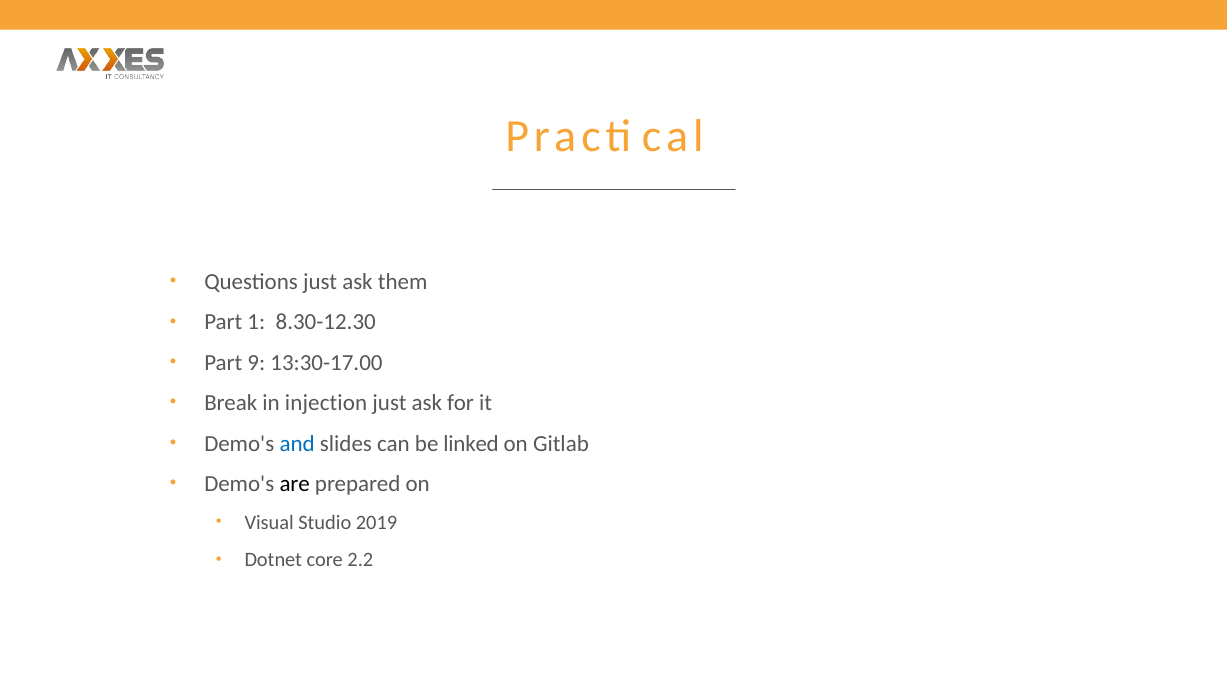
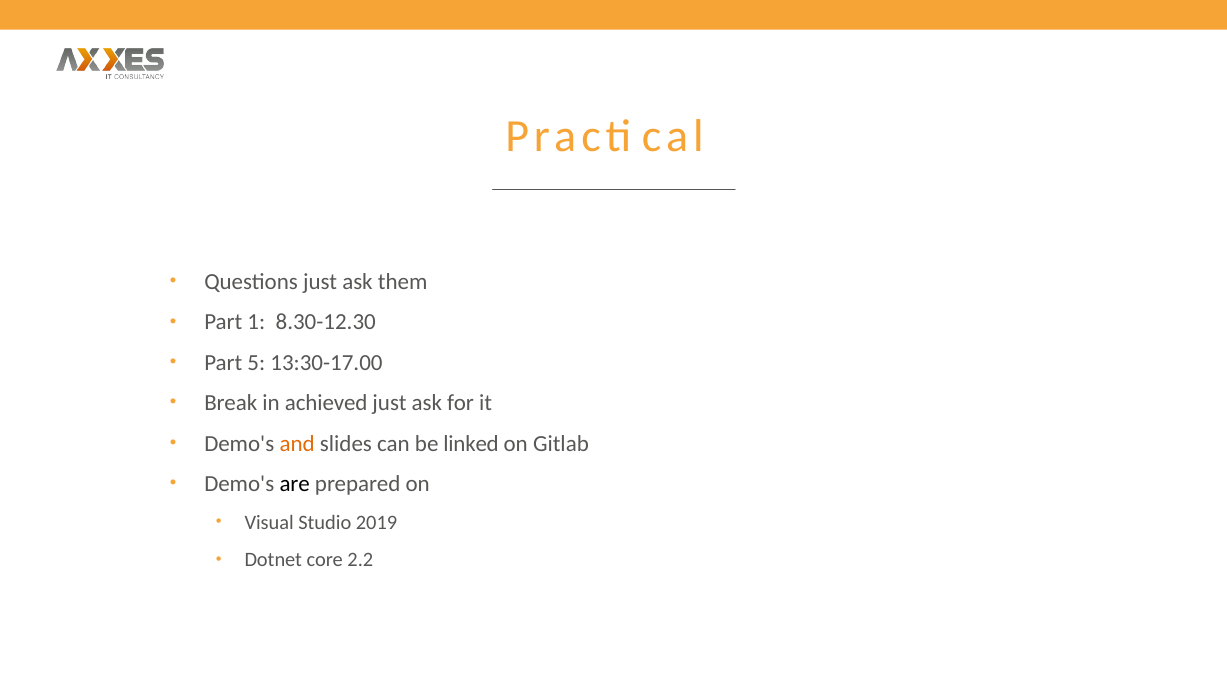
9: 9 -> 5
injection: injection -> achieved
and colour: blue -> orange
